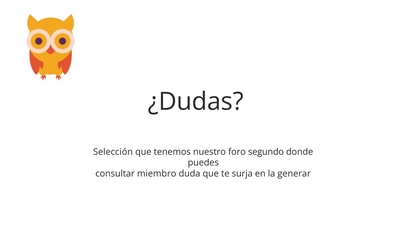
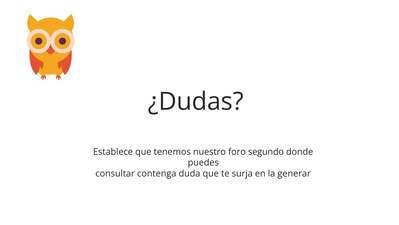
Selección: Selección -> Establece
miembro: miembro -> contenga
